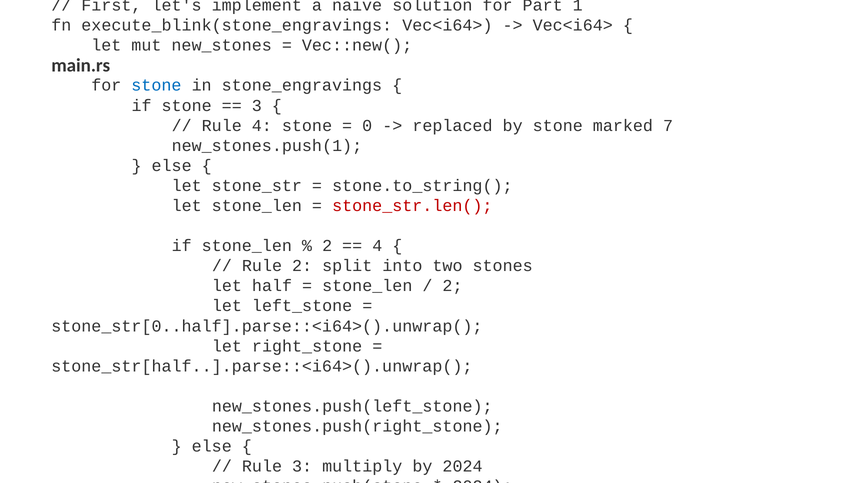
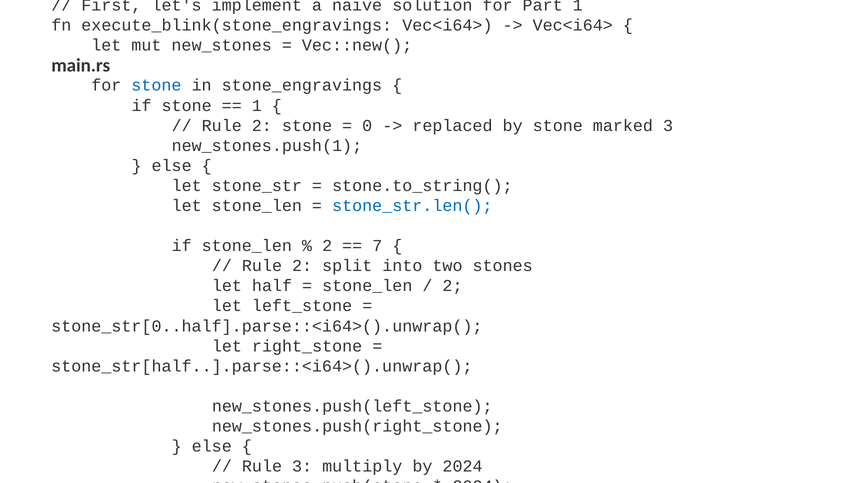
3 at (257, 105): 3 -> 1
4 at (262, 125): 4 -> 2
marked 7: 7 -> 3
stone_str.len( colour: red -> blue
4 at (377, 246): 4 -> 7
